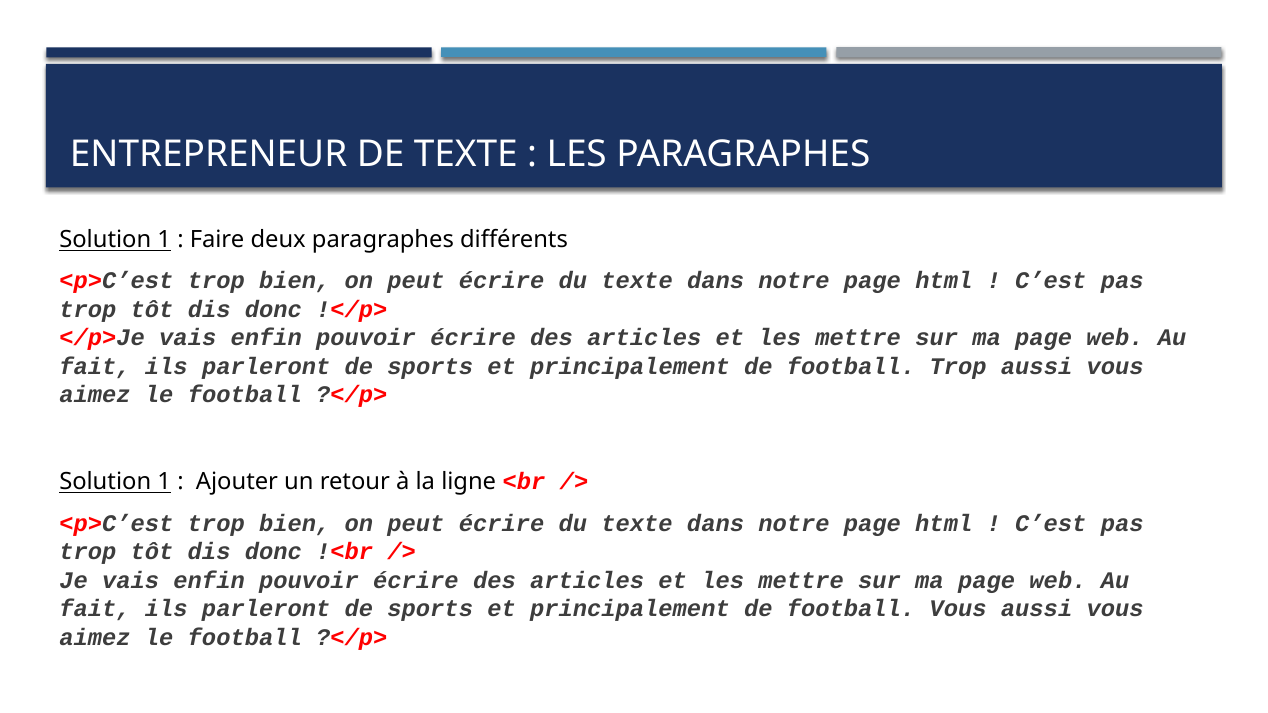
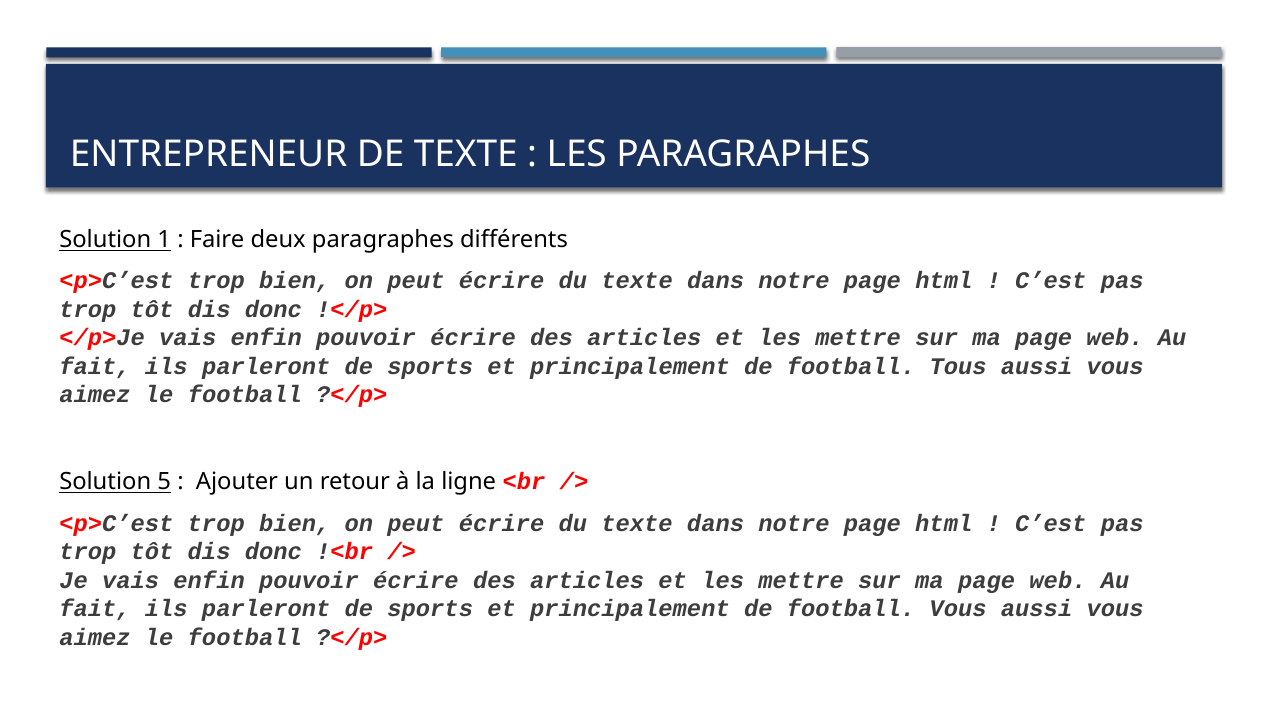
football Trop: Trop -> Tous
1 at (164, 482): 1 -> 5
